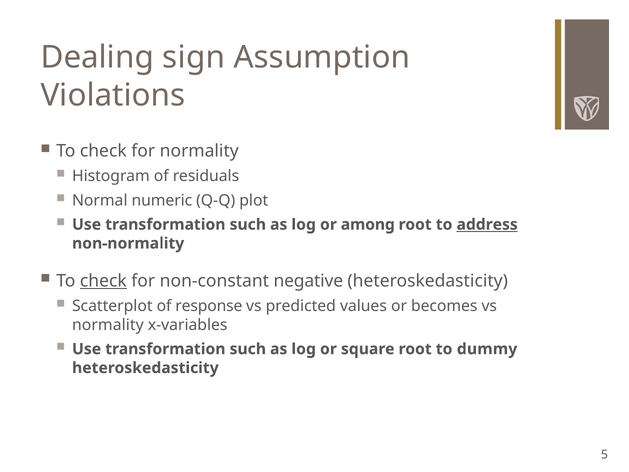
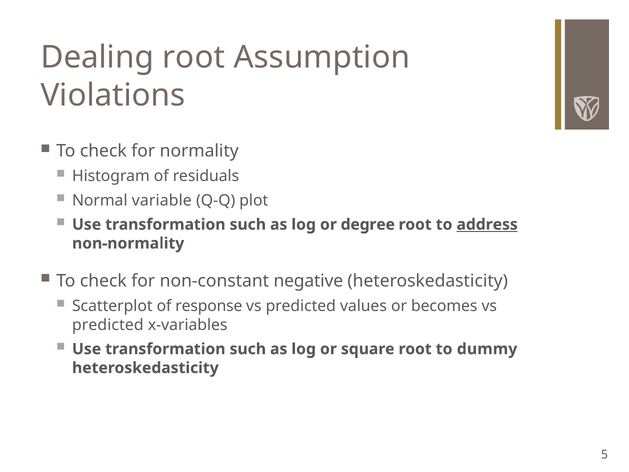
Dealing sign: sign -> root
numeric: numeric -> variable
among: among -> degree
check at (103, 281) underline: present -> none
normality at (108, 325): normality -> predicted
